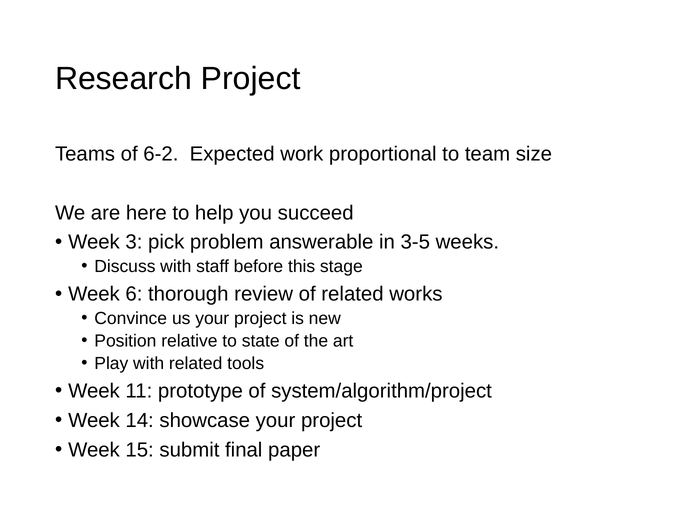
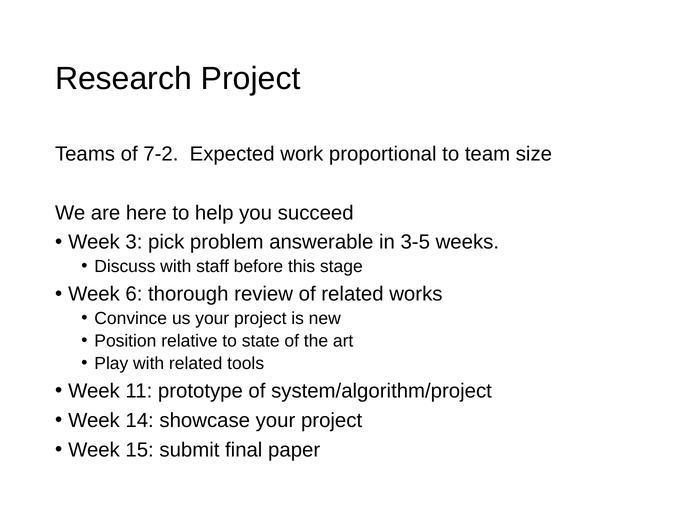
6-2: 6-2 -> 7-2
